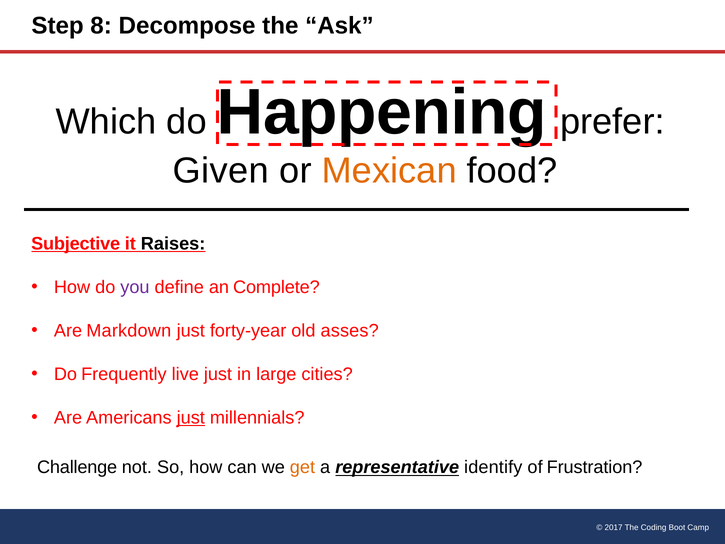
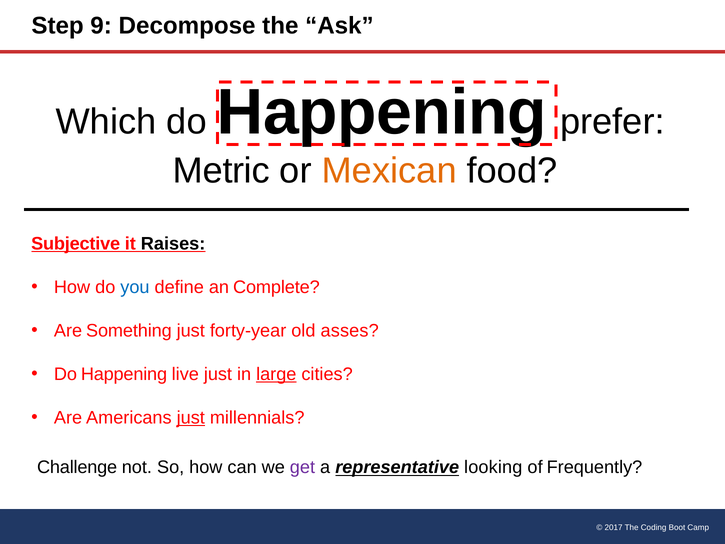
8: 8 -> 9
Given: Given -> Metric
you colour: purple -> blue
Markdown: Markdown -> Something
Frequently at (124, 374): Frequently -> Happening
large underline: none -> present
get colour: orange -> purple
identify: identify -> looking
Frustration: Frustration -> Frequently
